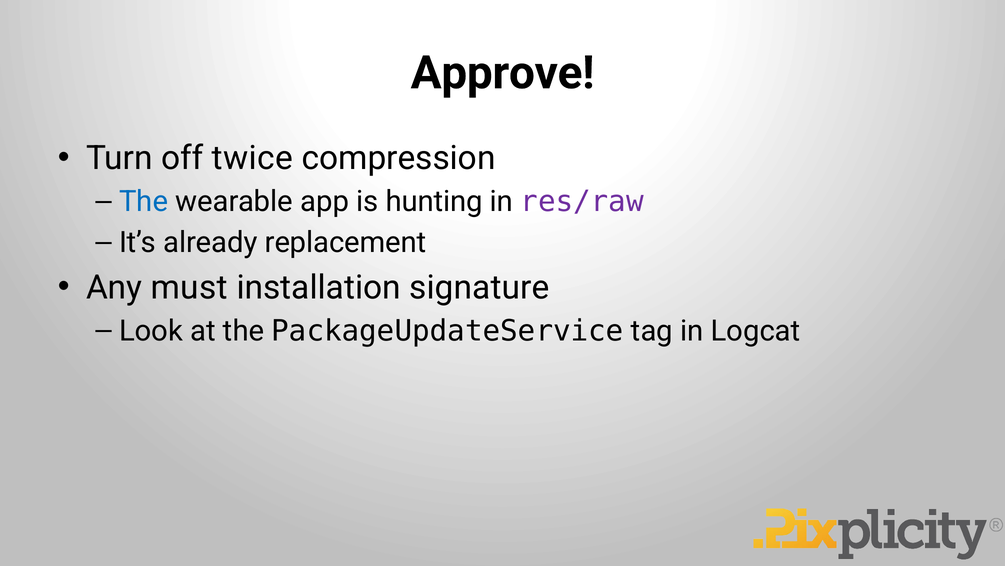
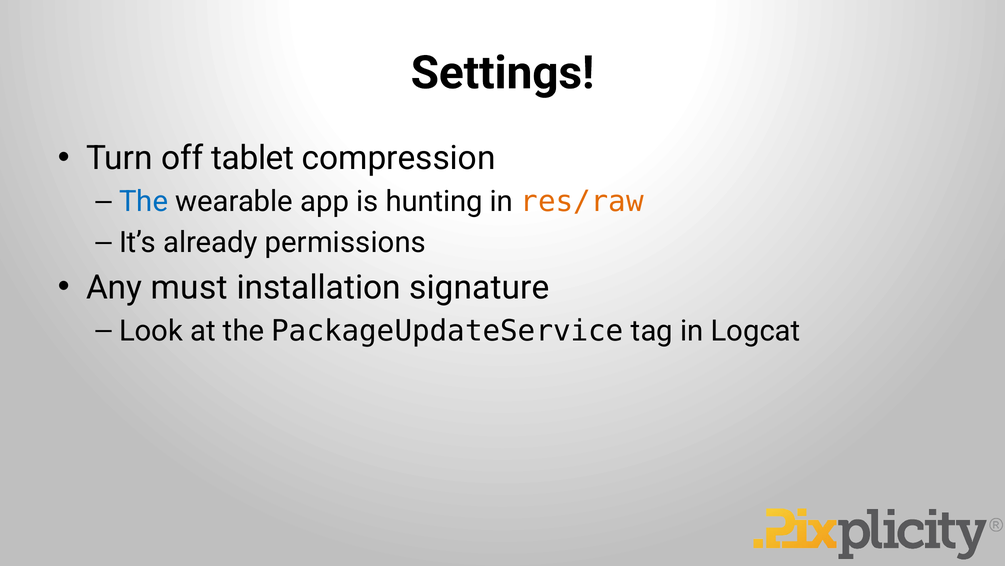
Approve: Approve -> Settings
twice: twice -> tablet
res/raw colour: purple -> orange
replacement: replacement -> permissions
